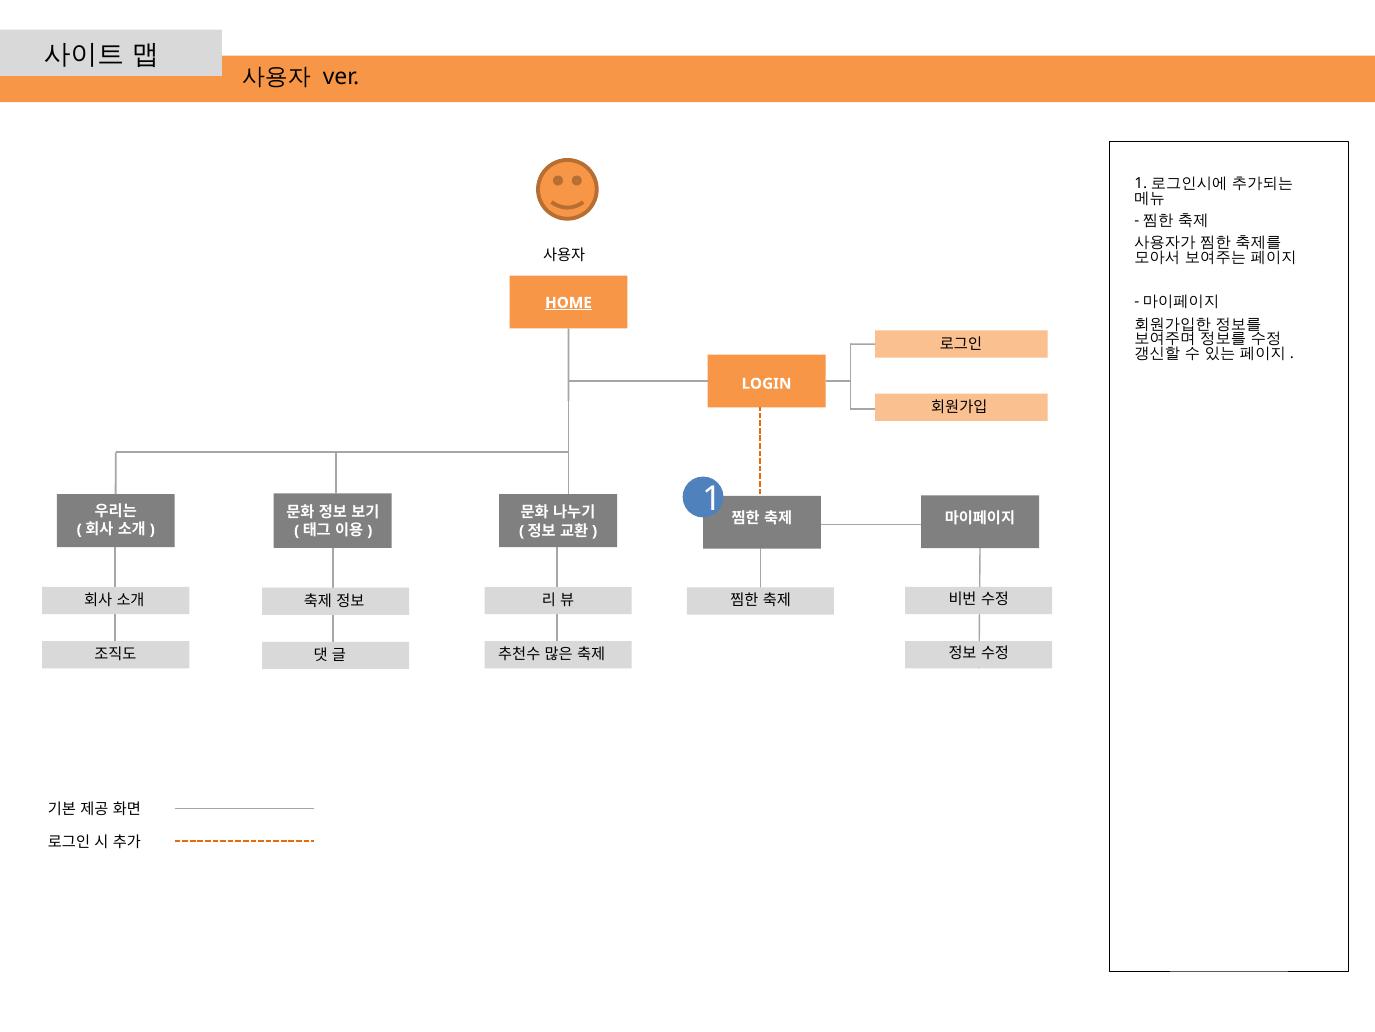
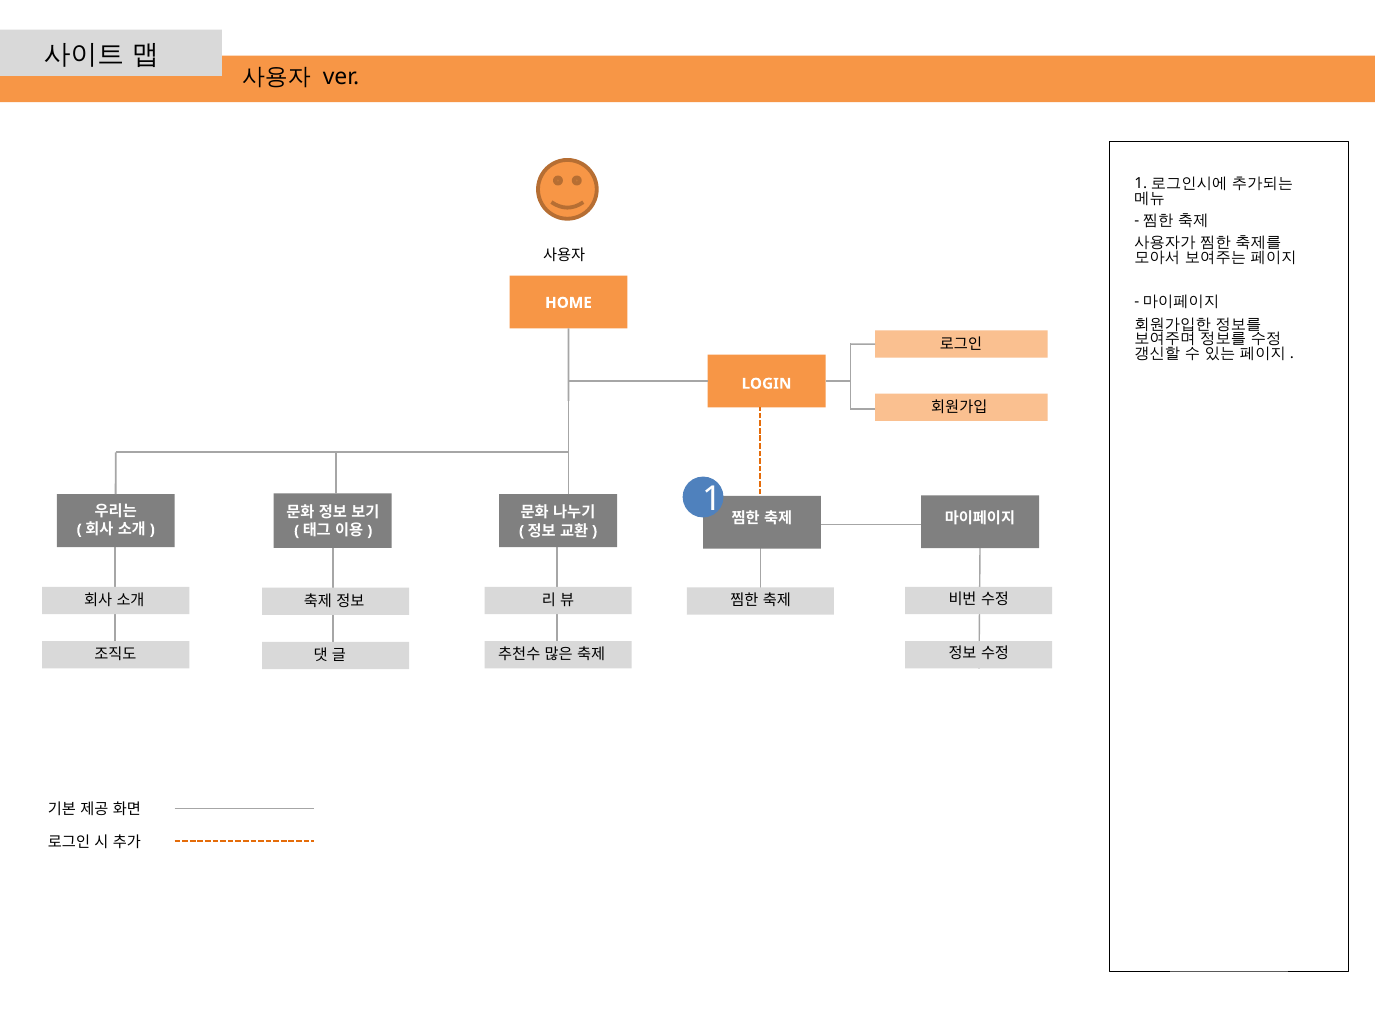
HOME underline: present -> none
